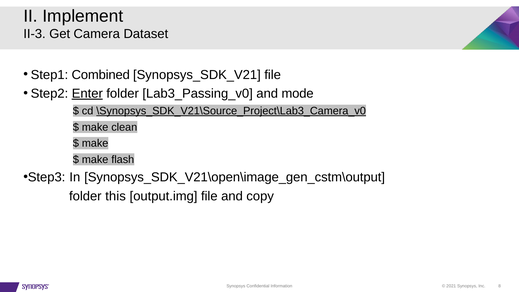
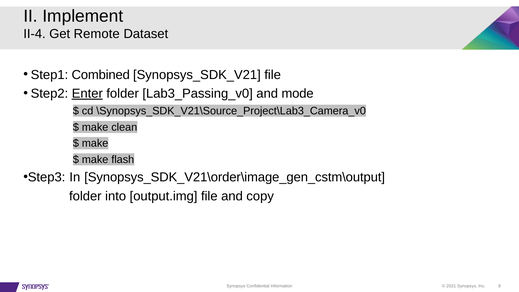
II-3: II-3 -> II-4
Camera: Camera -> Remote
\Synopsys_SDK_V21\Source_Project\Lab3_Camera_v0 underline: present -> none
Synopsys_SDK_V21\open\image_gen_cstm\output: Synopsys_SDK_V21\open\image_gen_cstm\output -> Synopsys_SDK_V21\order\image_gen_cstm\output
this: this -> into
